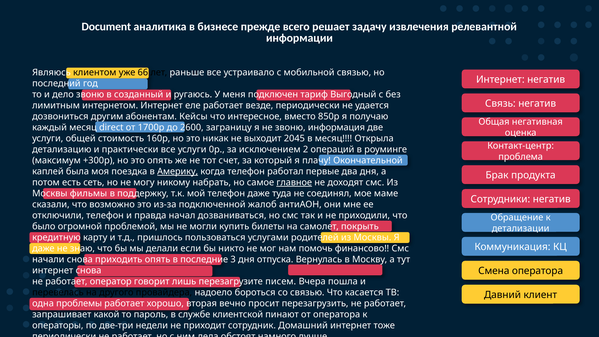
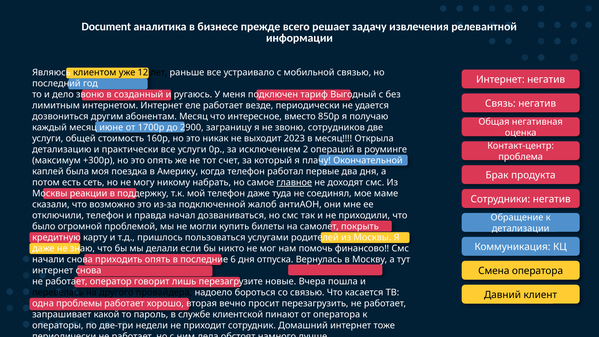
66: 66 -> 12
абонентам Кейсы: Кейсы -> Месяц
direct: direct -> июне
2600: 2600 -> 2900
информация: информация -> сотрудников
2045: 2045 -> 2023
Америку underline: present -> none
фильмы: фильмы -> реакции
3: 3 -> 6
писем: писем -> новые
